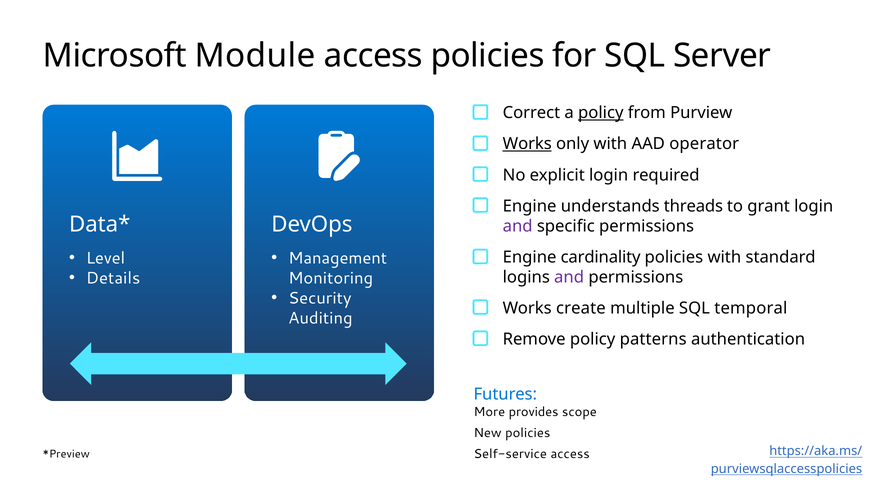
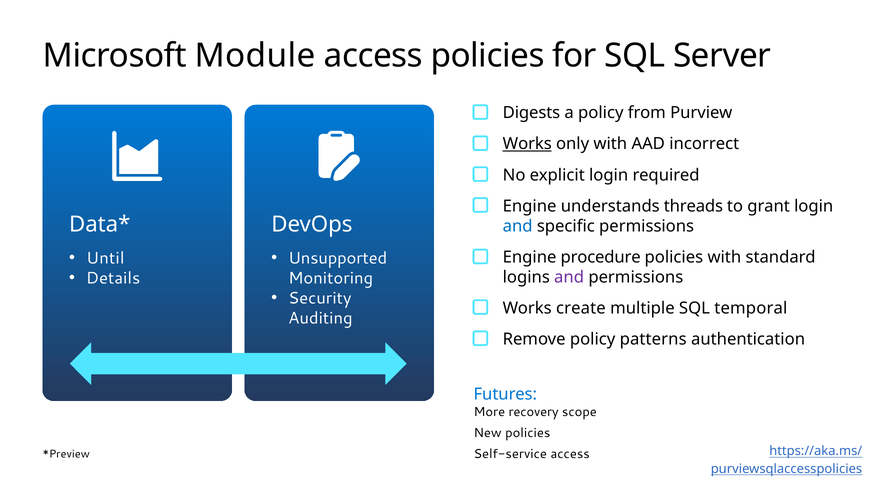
Correct: Correct -> Digests
policy at (601, 113) underline: present -> none
operator: operator -> incorrect
and at (518, 226) colour: purple -> blue
Level: Level -> Until
Management: Management -> Unsupported
cardinality: cardinality -> procedure
provides: provides -> recovery
